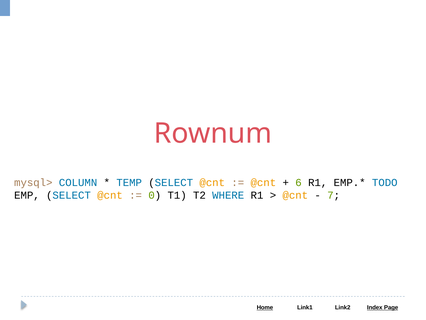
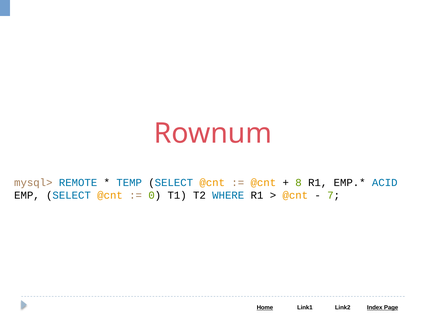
COLUMN: COLUMN -> REMOTE
6: 6 -> 8
TODO: TODO -> ACID
